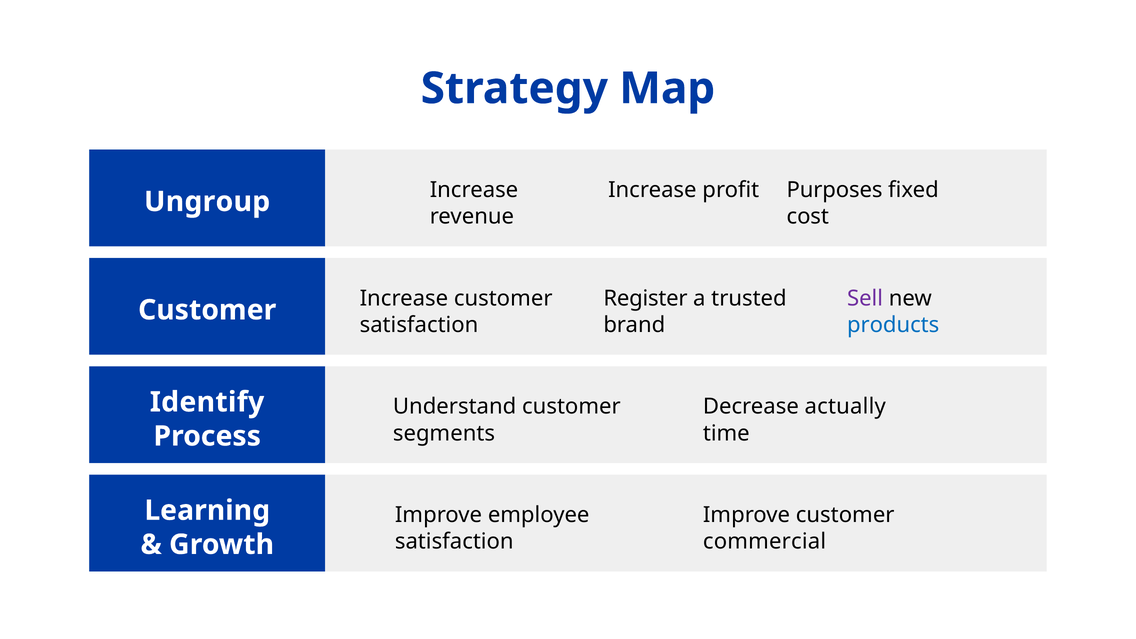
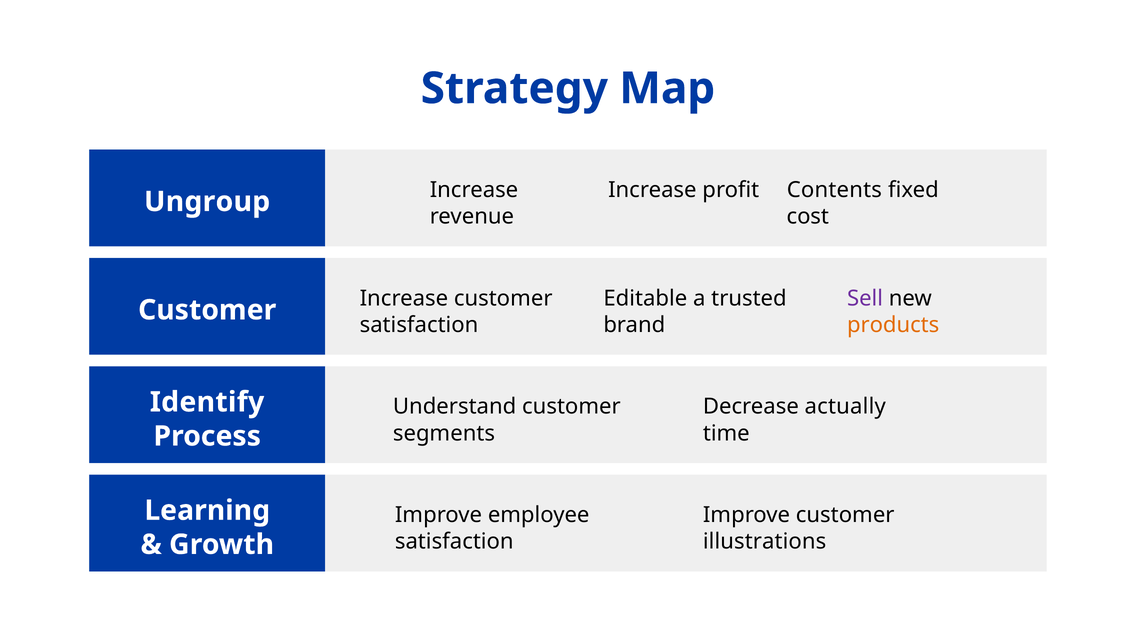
Purposes: Purposes -> Contents
Register: Register -> Editable
products colour: blue -> orange
commercial: commercial -> illustrations
